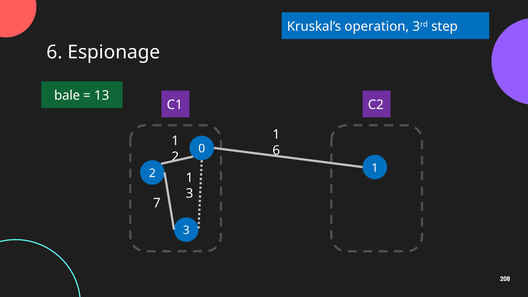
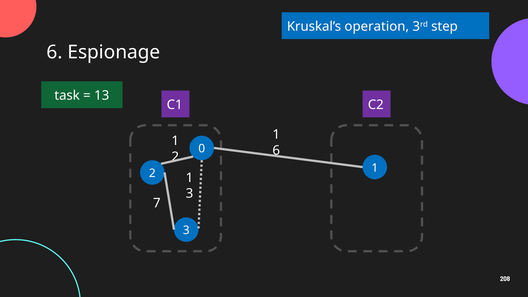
bale: bale -> task
